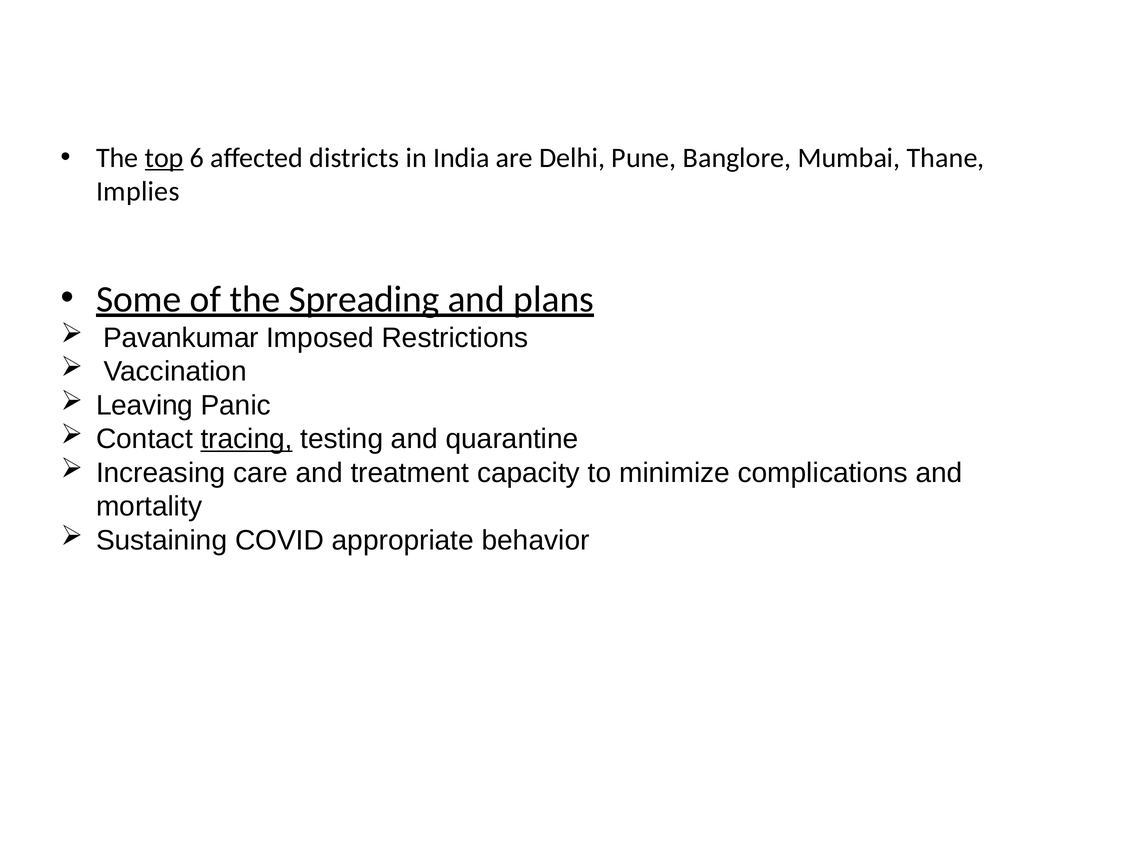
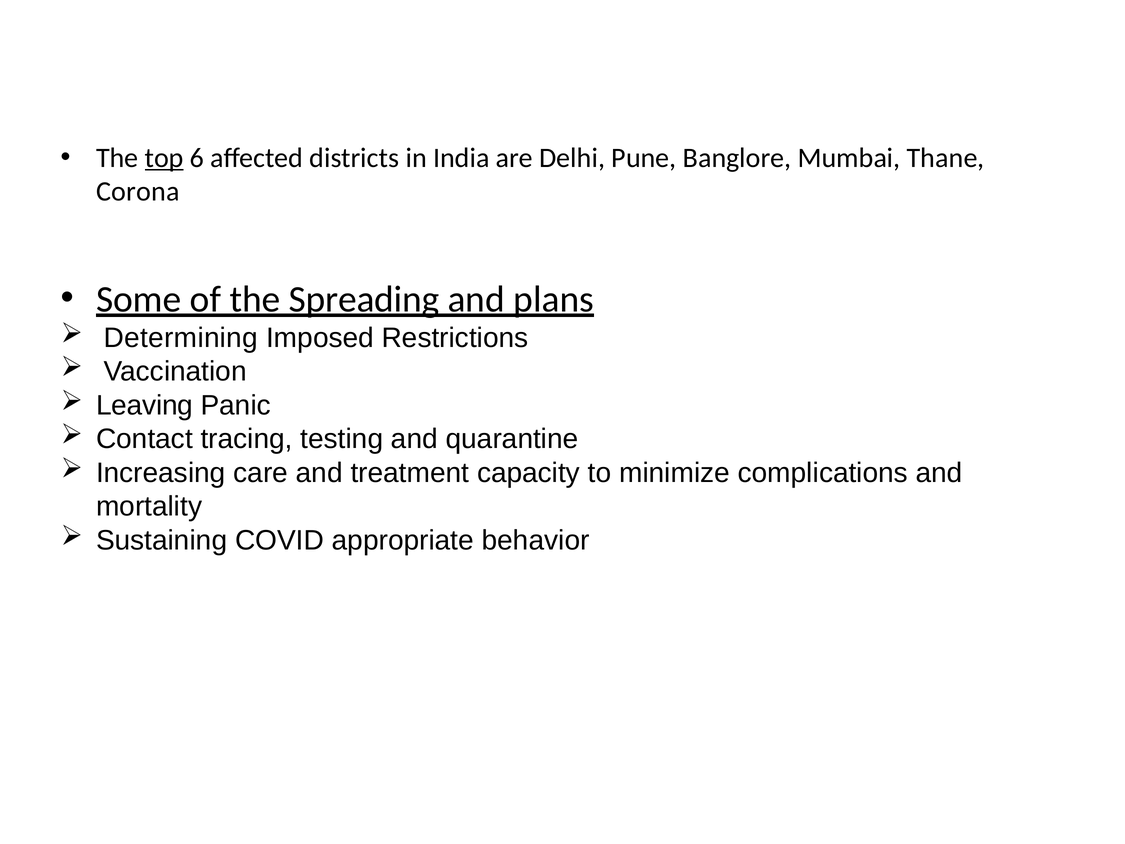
Implies: Implies -> Corona
Pavankumar: Pavankumar -> Determining
tracing underline: present -> none
